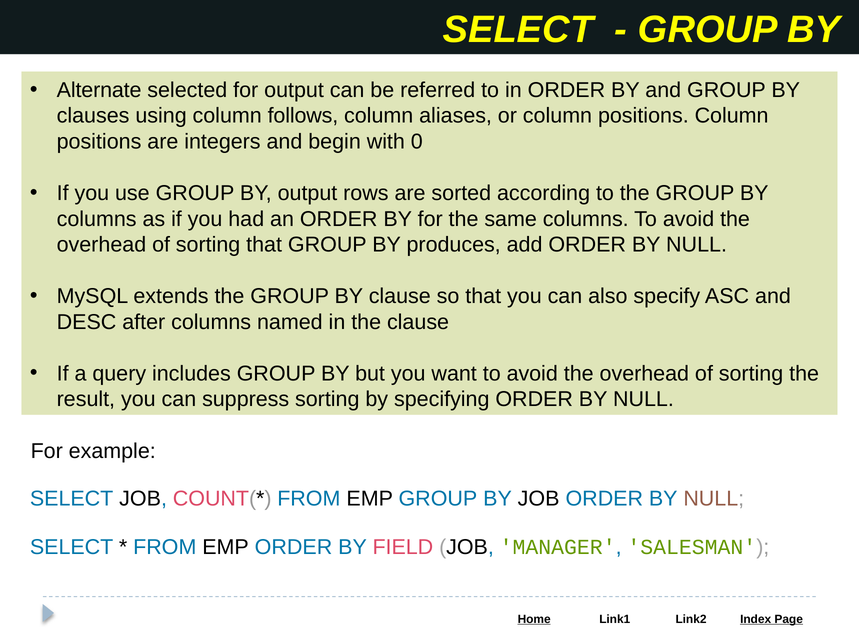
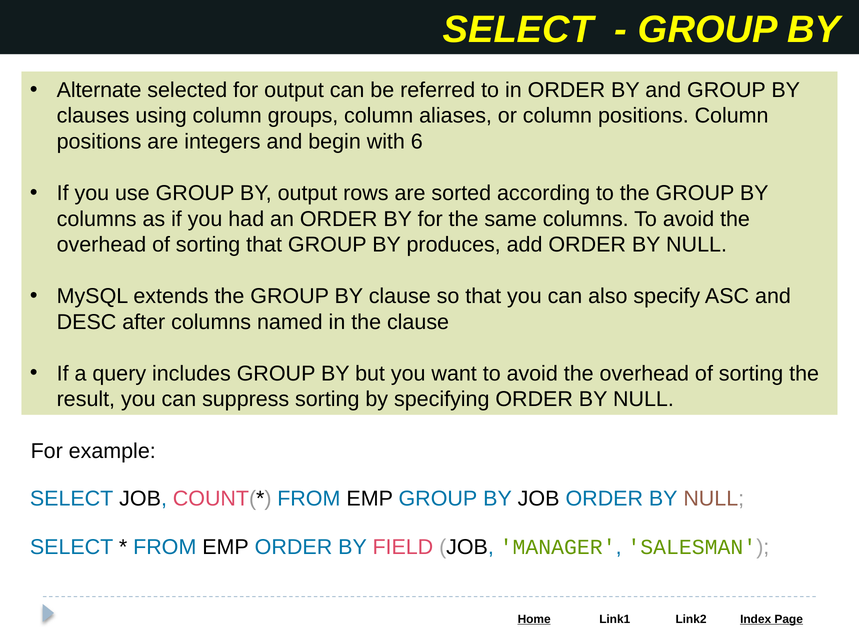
follows: follows -> groups
0: 0 -> 6
